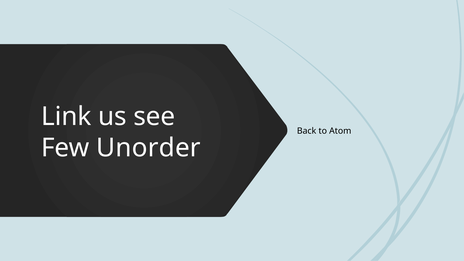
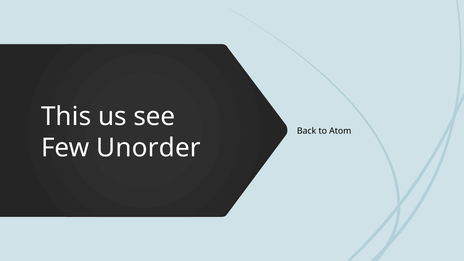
Link: Link -> This
